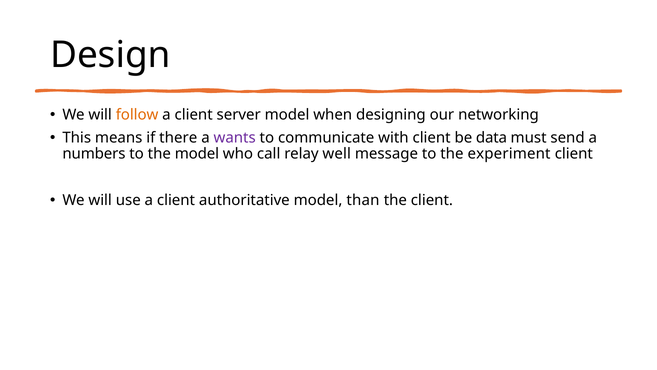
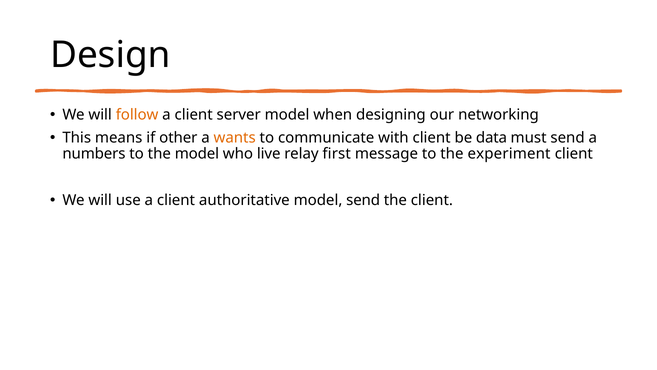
there: there -> other
wants colour: purple -> orange
call: call -> live
well: well -> first
model than: than -> send
